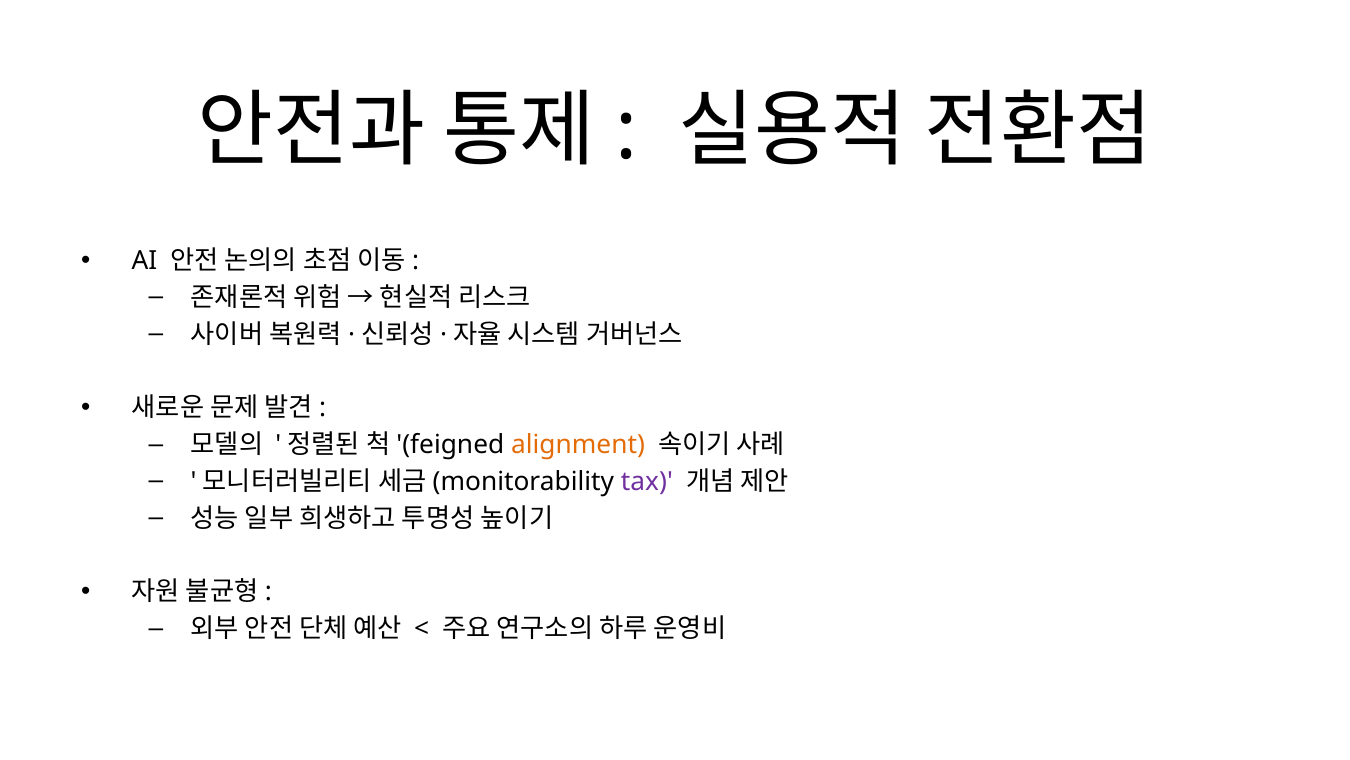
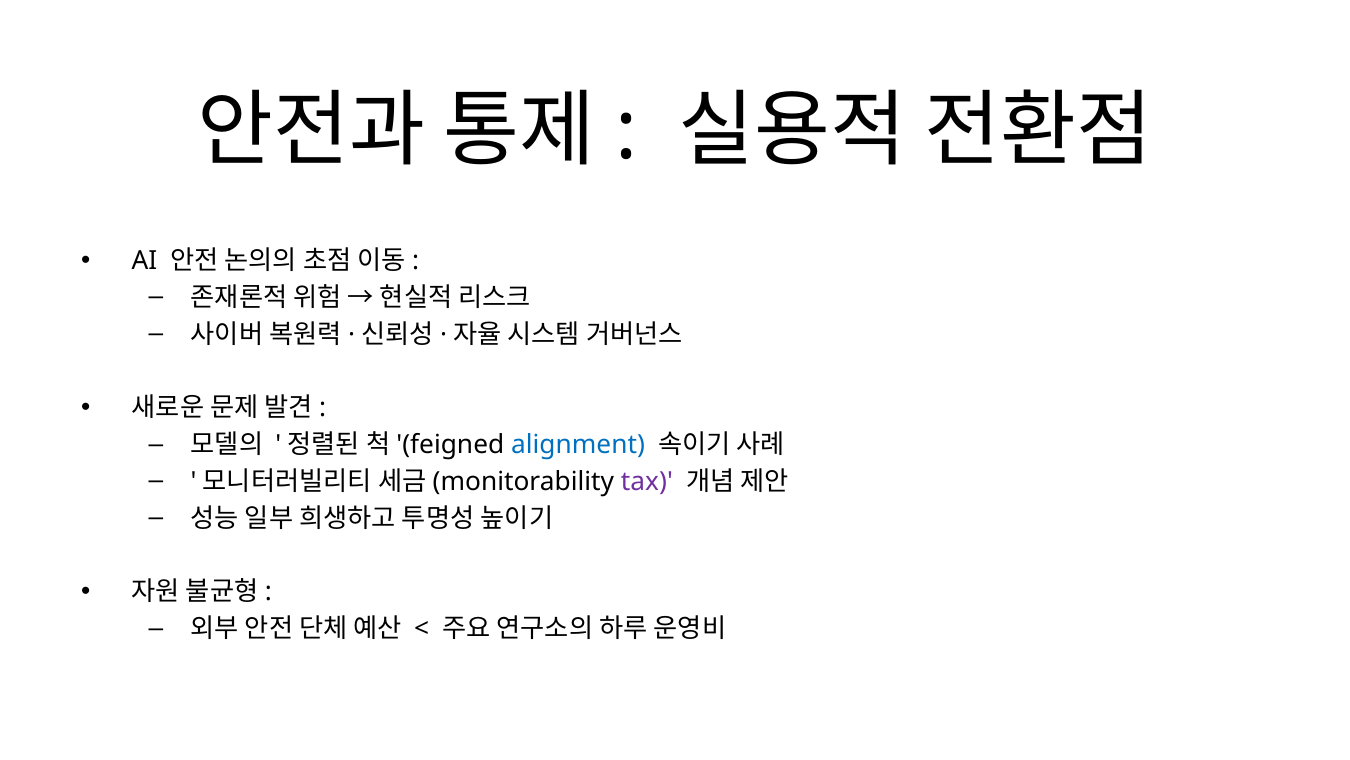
alignment colour: orange -> blue
